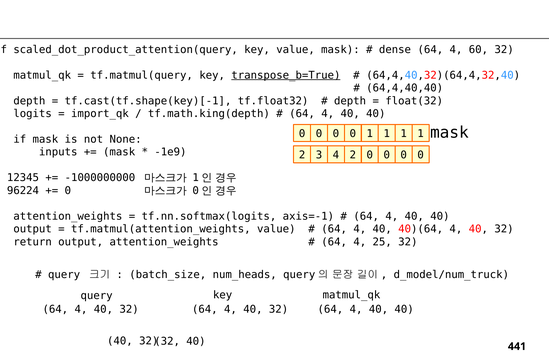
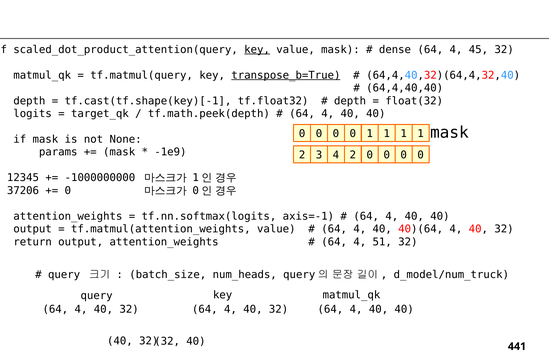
key at (257, 49) underline: none -> present
60: 60 -> 45
import_qk: import_qk -> target_qk
tf.math.king(depth: tf.math.king(depth -> tf.math.peek(depth
inputs: inputs -> params
96224: 96224 -> 37206
25: 25 -> 51
